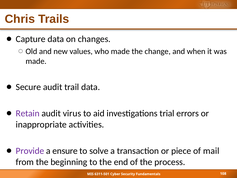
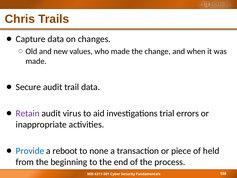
Provide colour: purple -> blue
ensure: ensure -> reboot
solve: solve -> none
mail: mail -> held
